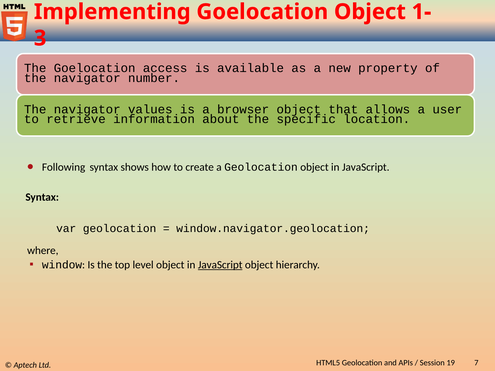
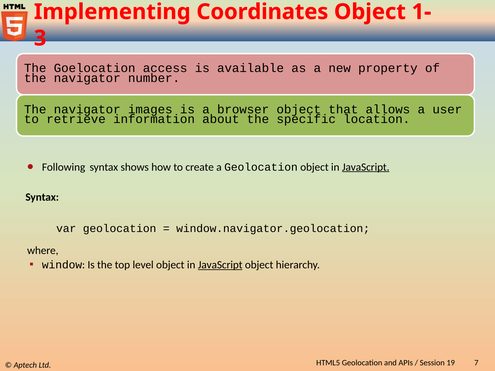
Implementing Goelocation: Goelocation -> Coordinates
values: values -> images
JavaScript at (366, 167) underline: none -> present
